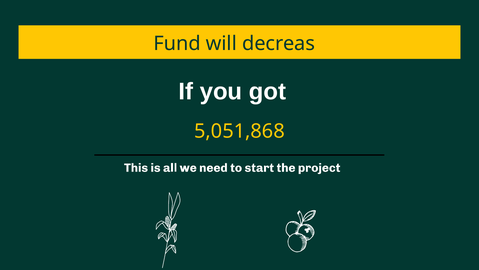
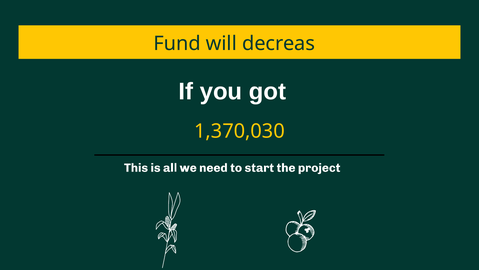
5,051,868: 5,051,868 -> 1,370,030
